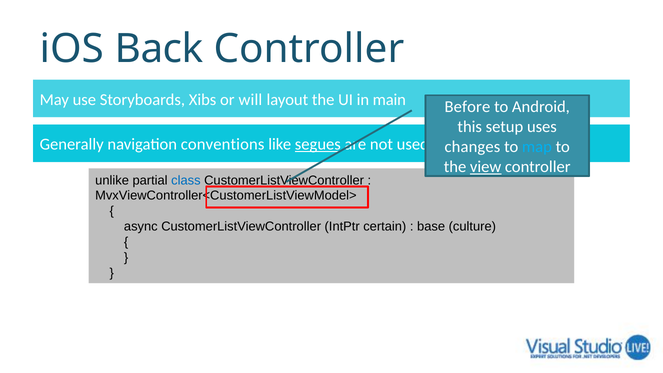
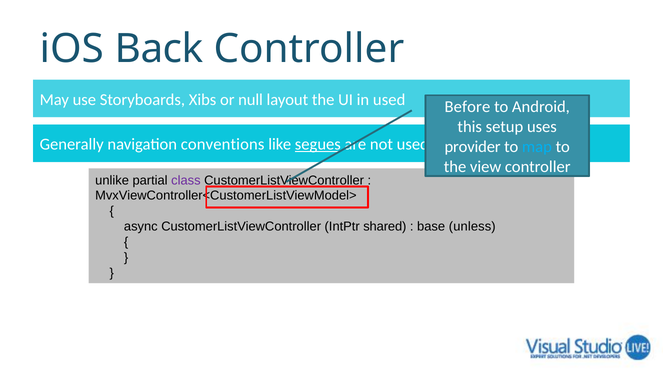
will: will -> null
in main: main -> used
changes: changes -> provider
view underline: present -> none
class colour: blue -> purple
certain: certain -> shared
culture: culture -> unless
